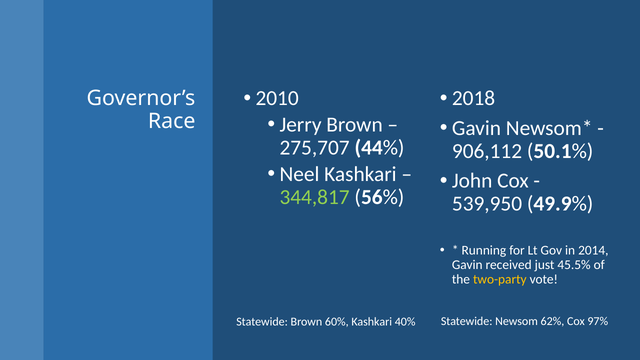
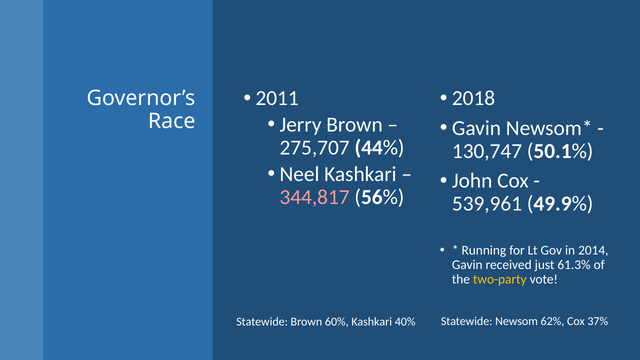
2010: 2010 -> 2011
906,112: 906,112 -> 130,747
344,817 colour: light green -> pink
539,950: 539,950 -> 539,961
45.5%: 45.5% -> 61.3%
97%: 97% -> 37%
